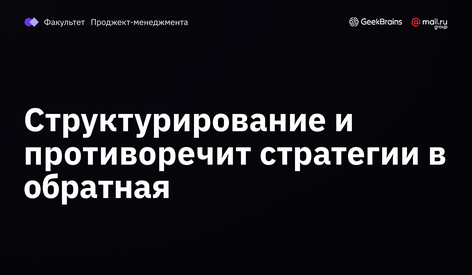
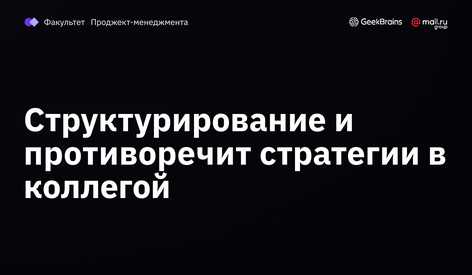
обратная: обратная -> коллегой
